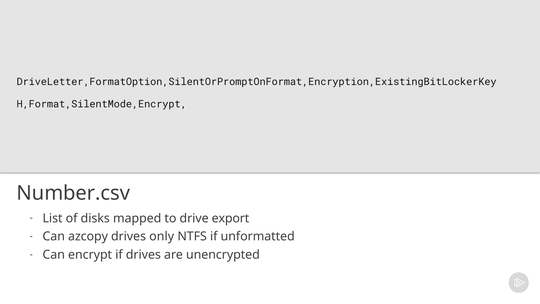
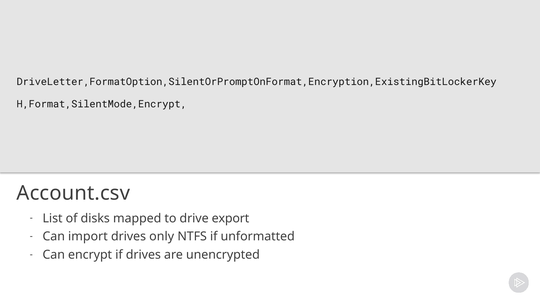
Number.csv: Number.csv -> Account.csv
azcopy: azcopy -> import
